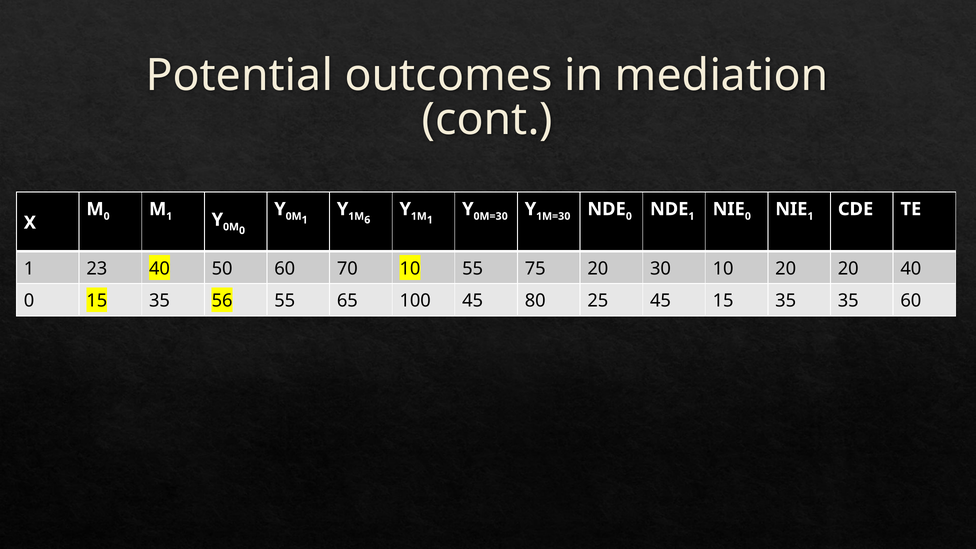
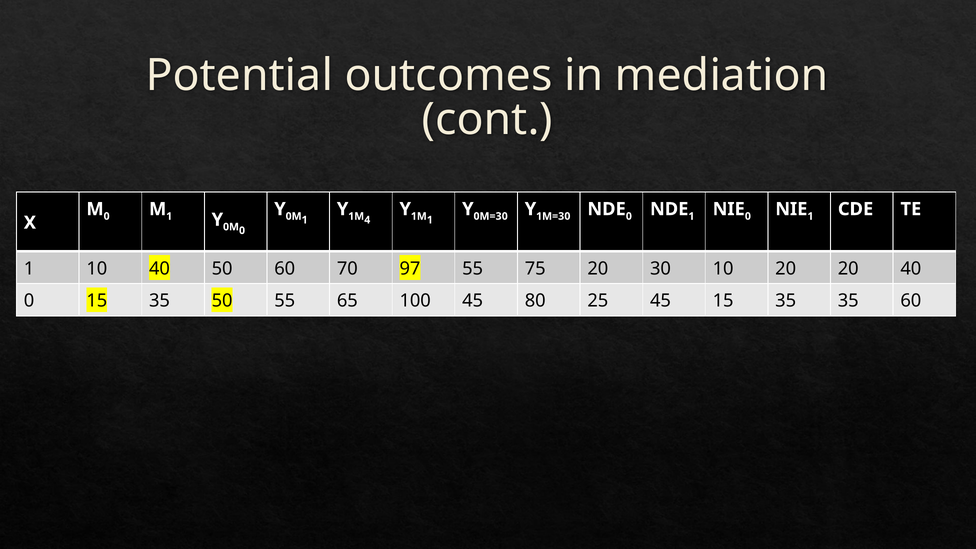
6: 6 -> 4
1 23: 23 -> 10
70 10: 10 -> 97
35 56: 56 -> 50
